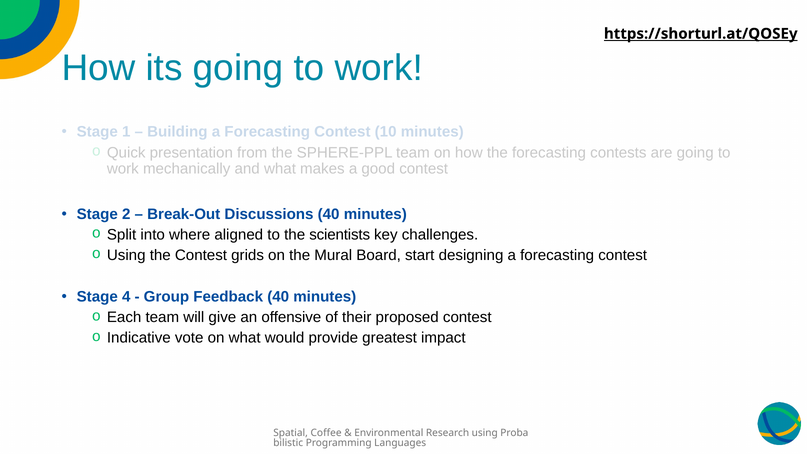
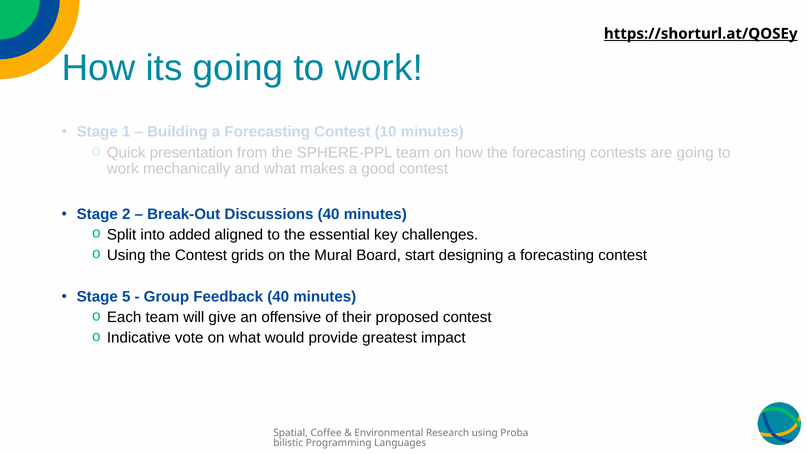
where: where -> added
scientists: scientists -> essential
4: 4 -> 5
